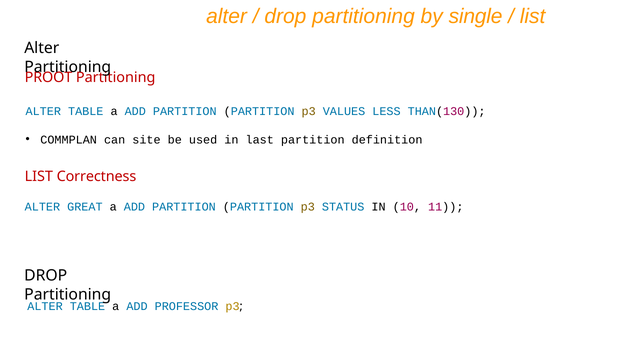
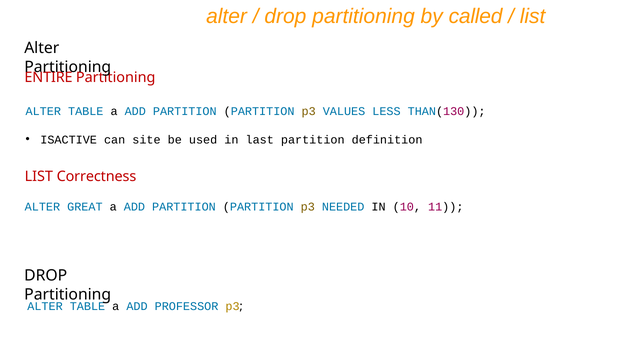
single: single -> called
PROOT: PROOT -> ENTIRE
COMMPLAN: COMMPLAN -> ISACTIVE
STATUS: STATUS -> NEEDED
